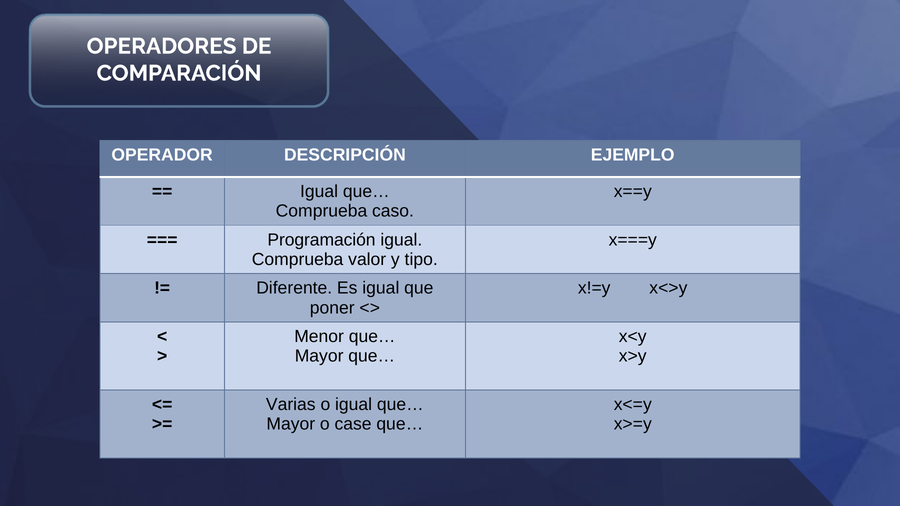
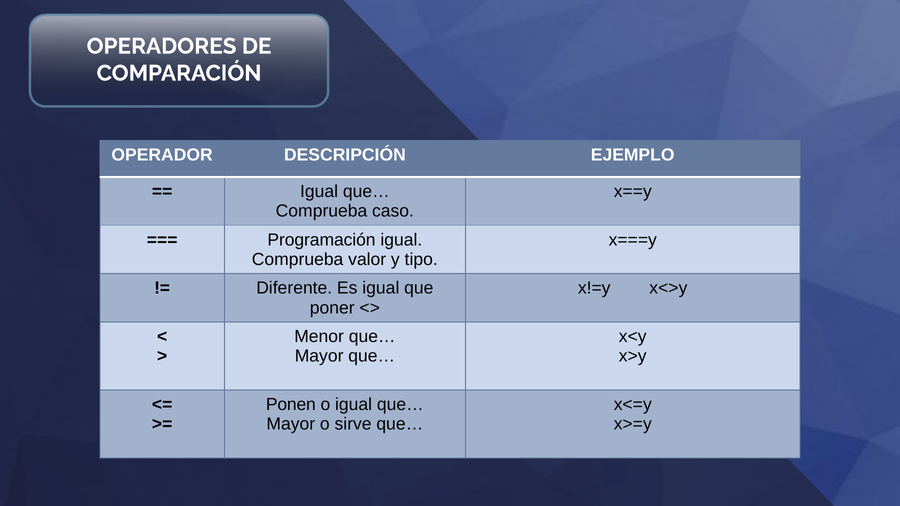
Varias: Varias -> Ponen
case: case -> sirve
